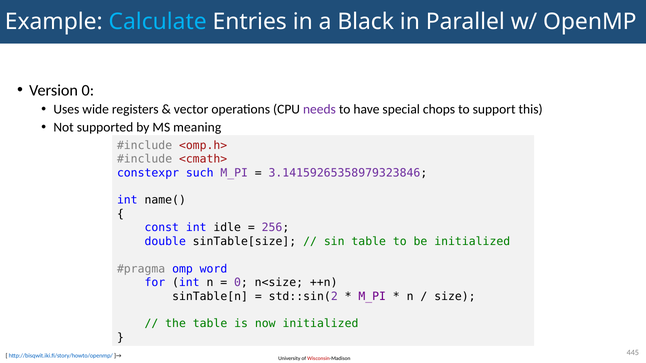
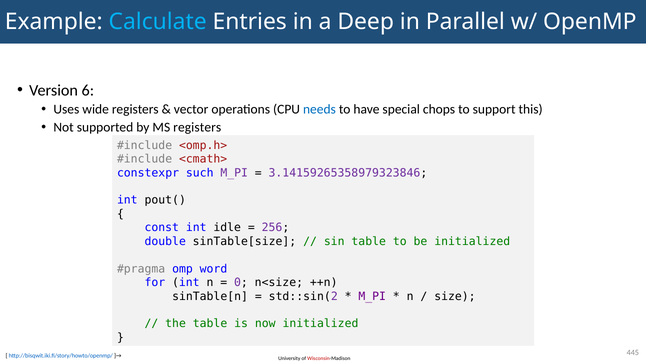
Black: Black -> Deep
Version 0: 0 -> 6
needs colour: purple -> blue
MS meaning: meaning -> registers
name(: name( -> pout(
